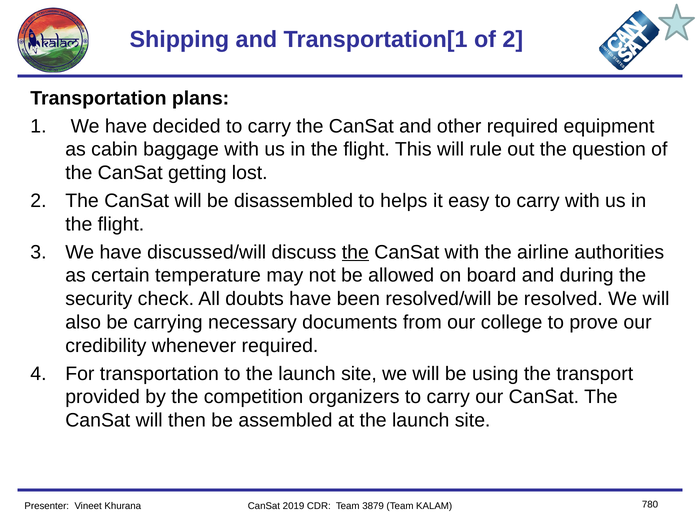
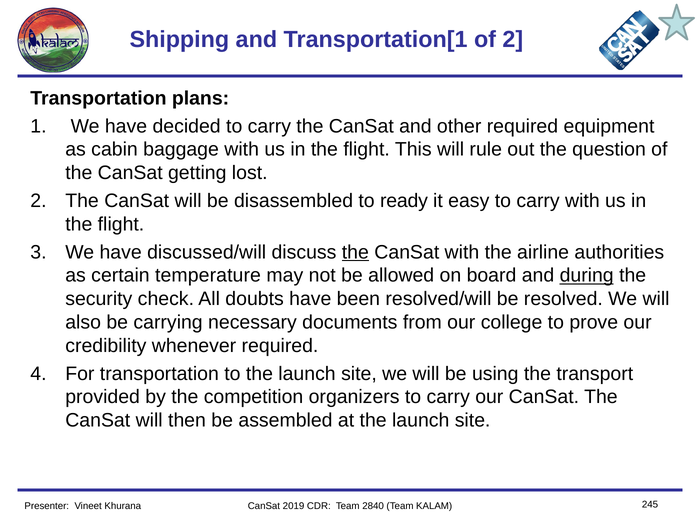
helps: helps -> ready
during underline: none -> present
3879: 3879 -> 2840
780: 780 -> 245
